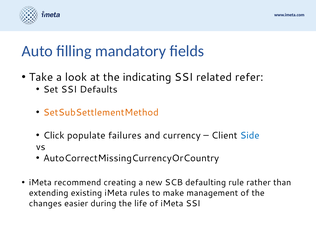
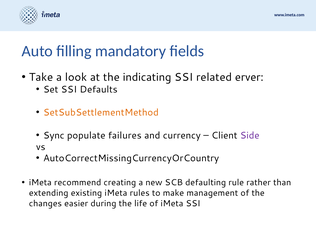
refer: refer -> erver
Click: Click -> Sync
Side colour: blue -> purple
